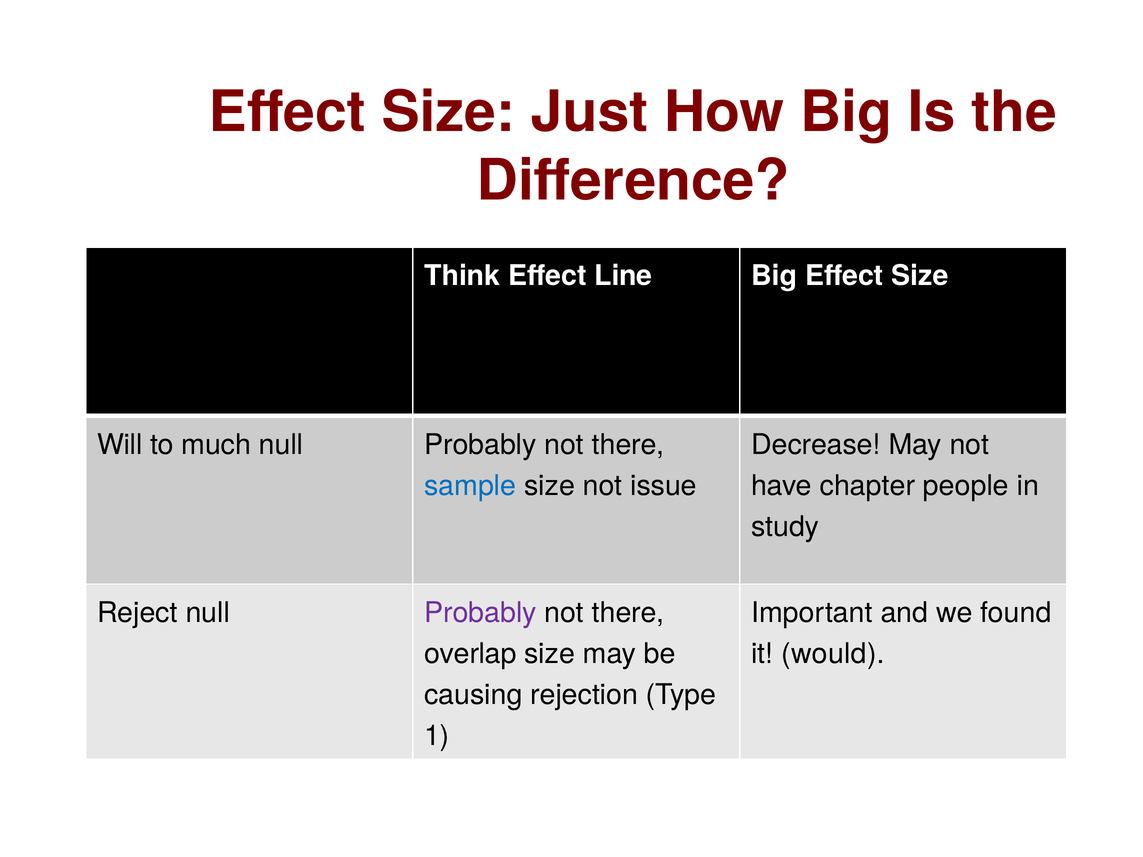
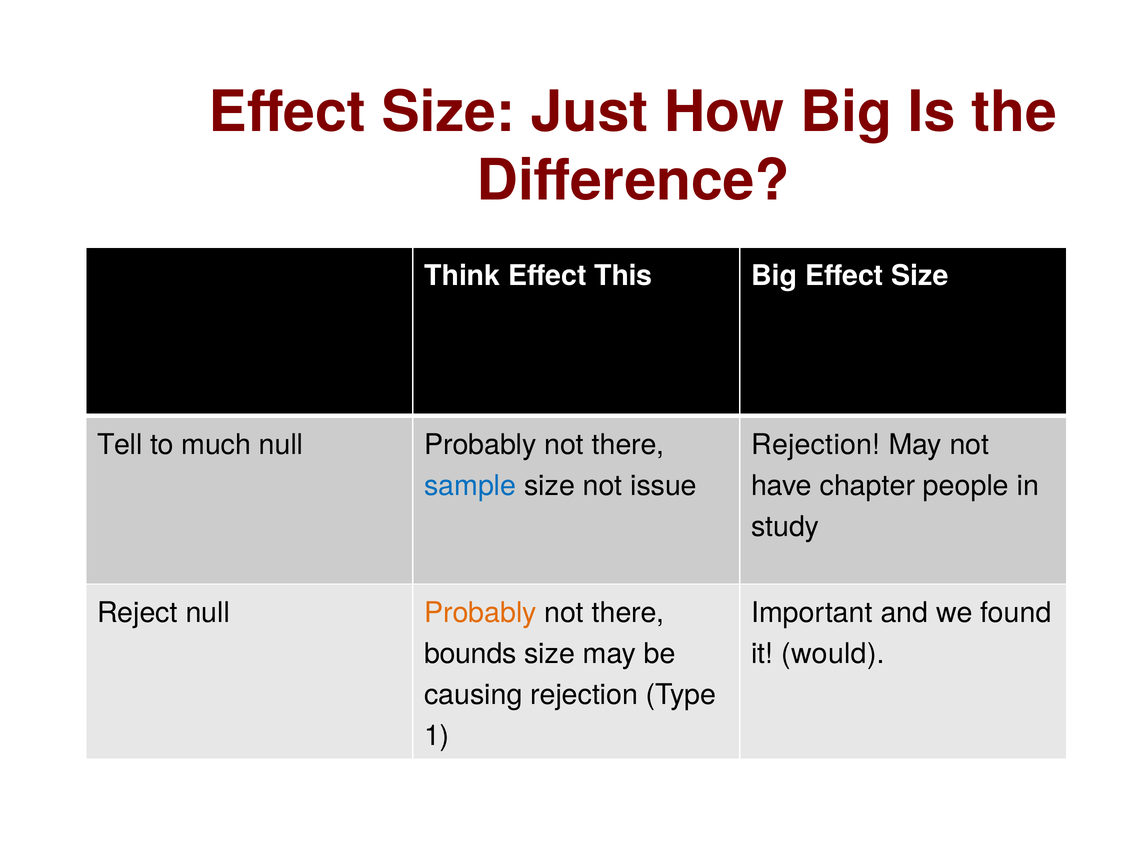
Line: Line -> This
Will: Will -> Tell
Decrease at (816, 445): Decrease -> Rejection
Probably at (480, 613) colour: purple -> orange
overlap: overlap -> bounds
